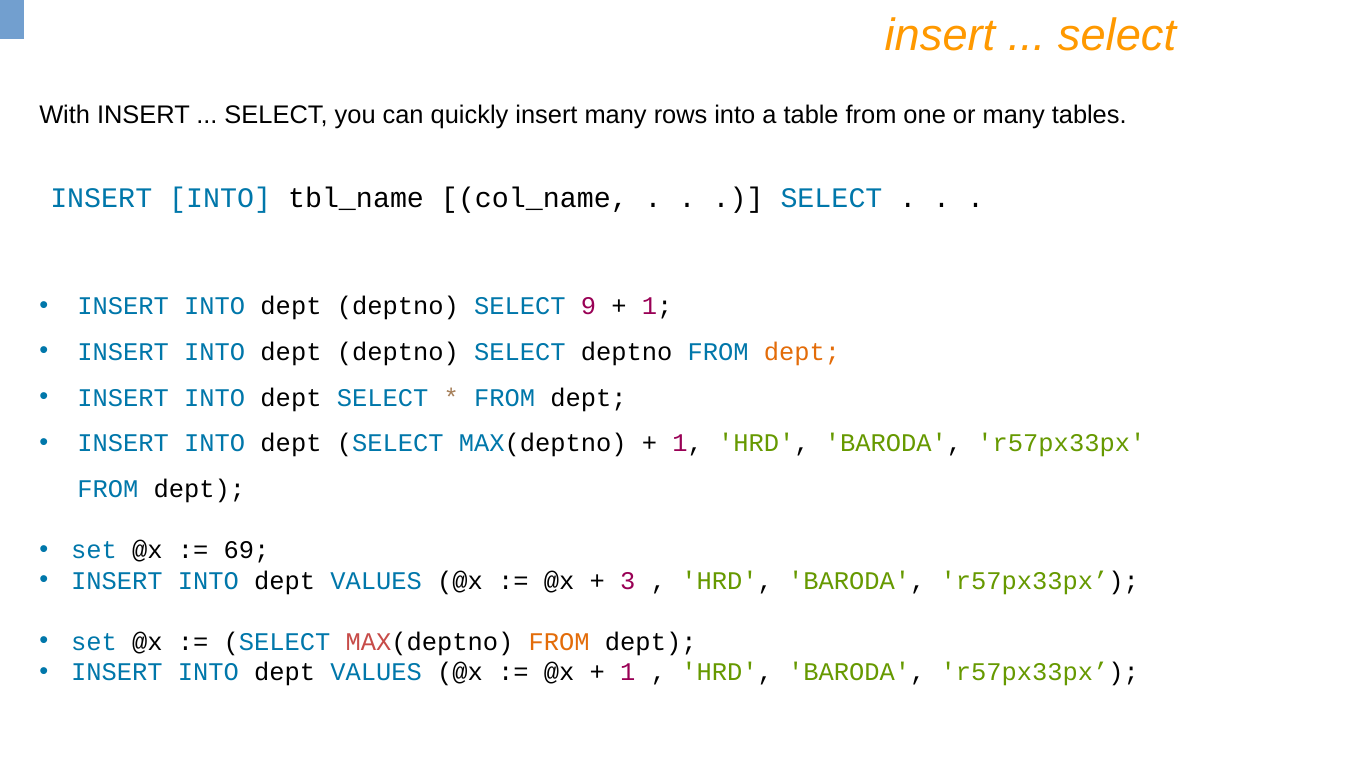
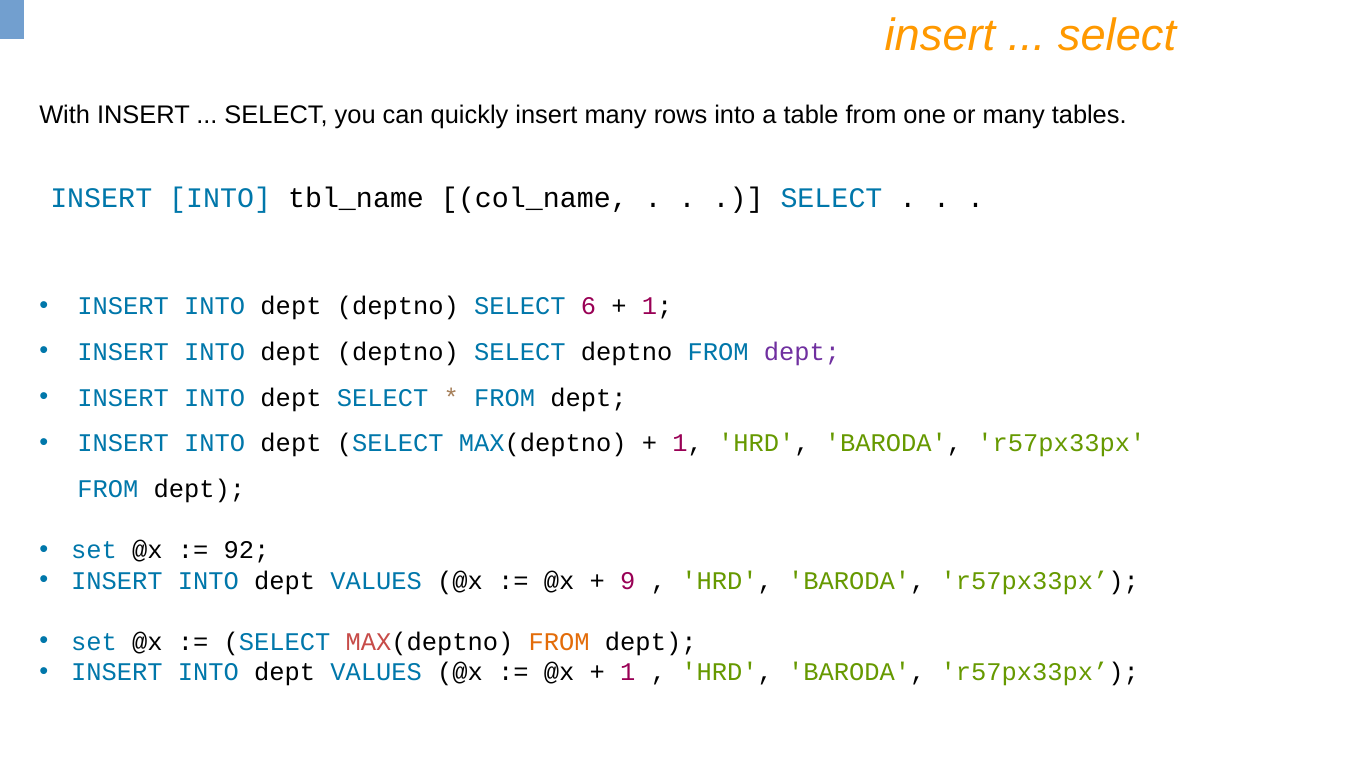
9: 9 -> 6
dept at (802, 352) colour: orange -> purple
69: 69 -> 92
3: 3 -> 9
